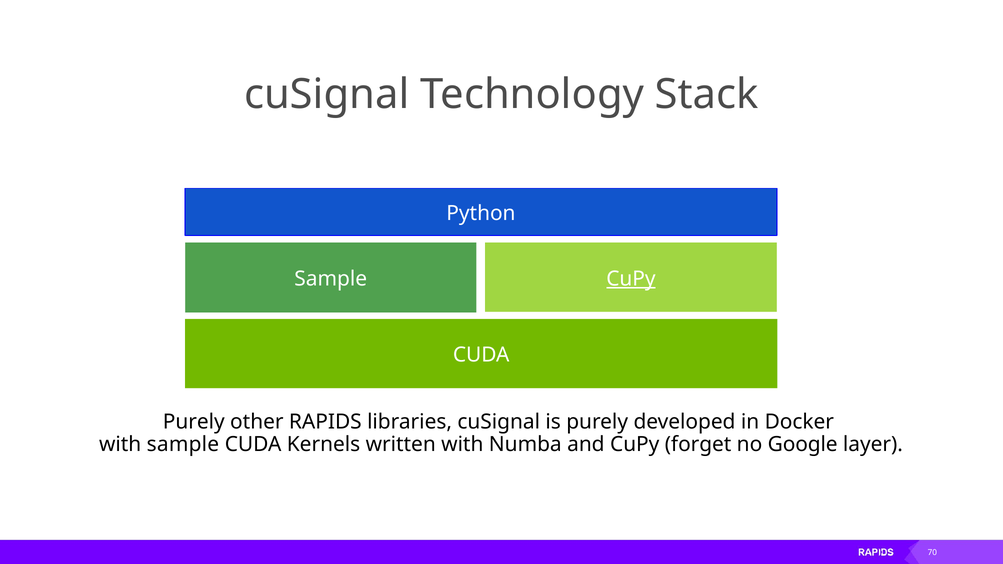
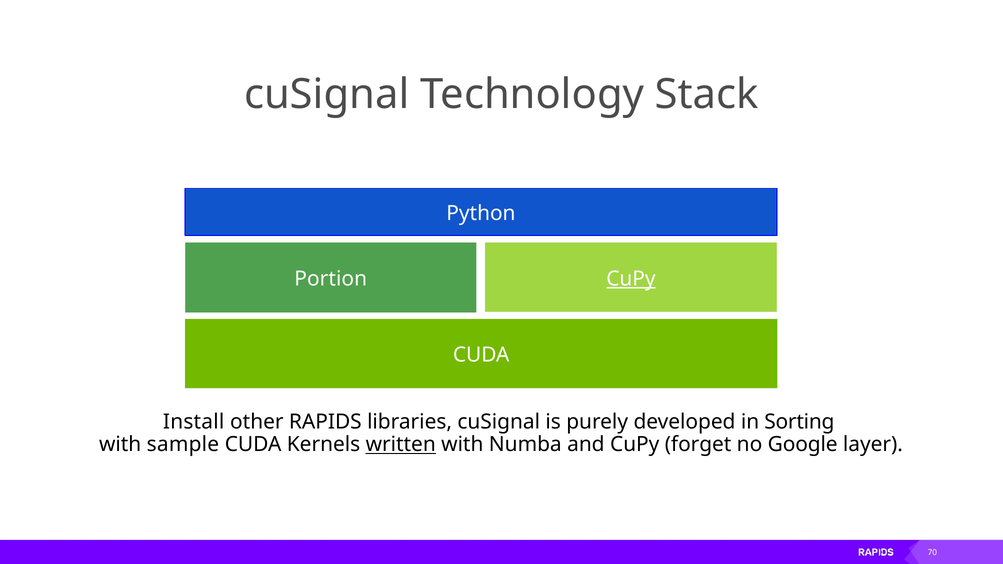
Sample at (331, 279): Sample -> Portion
Purely at (194, 422): Purely -> Install
Docker: Docker -> Sorting
written underline: none -> present
